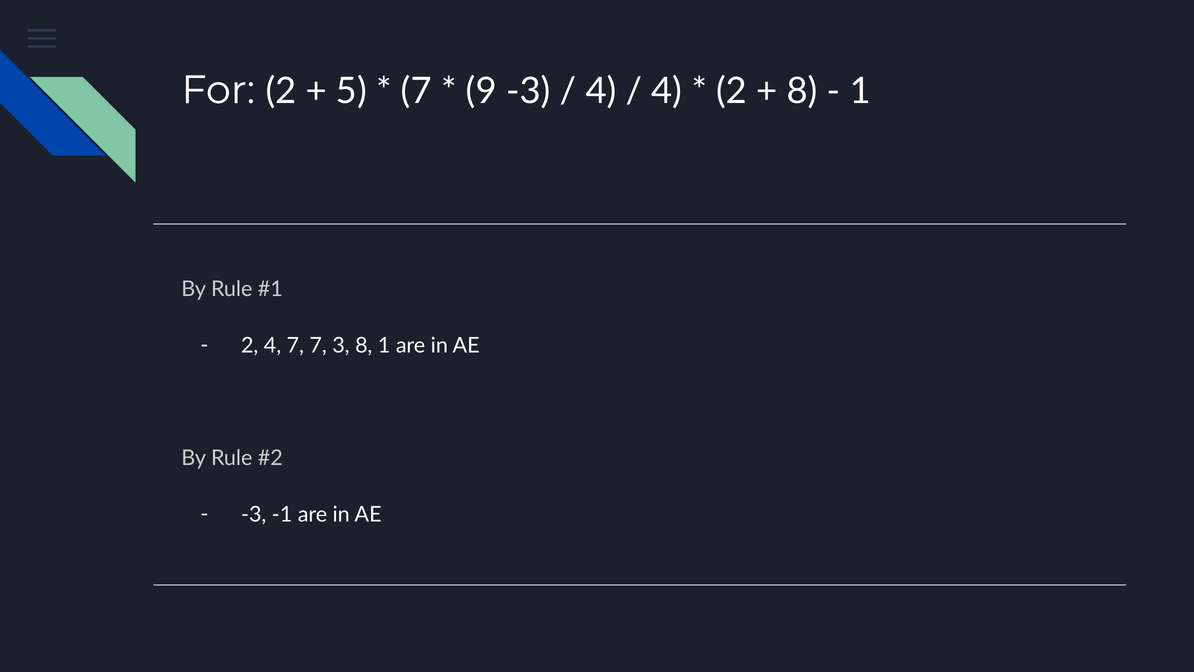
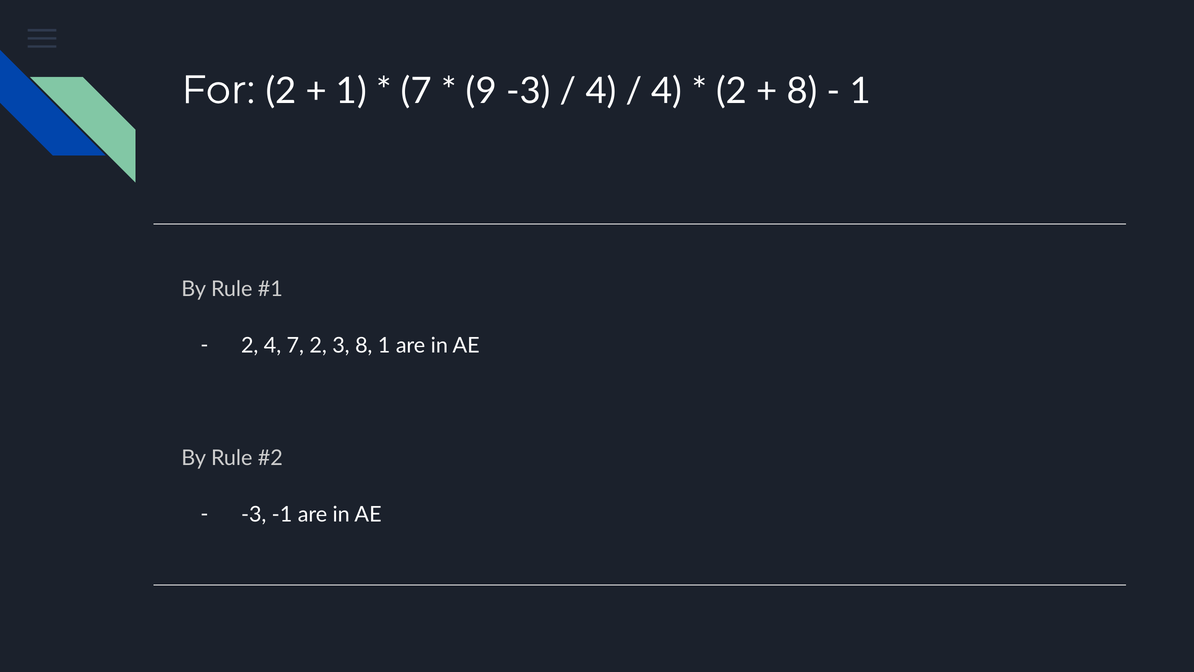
5 at (351, 91): 5 -> 1
7 7: 7 -> 2
